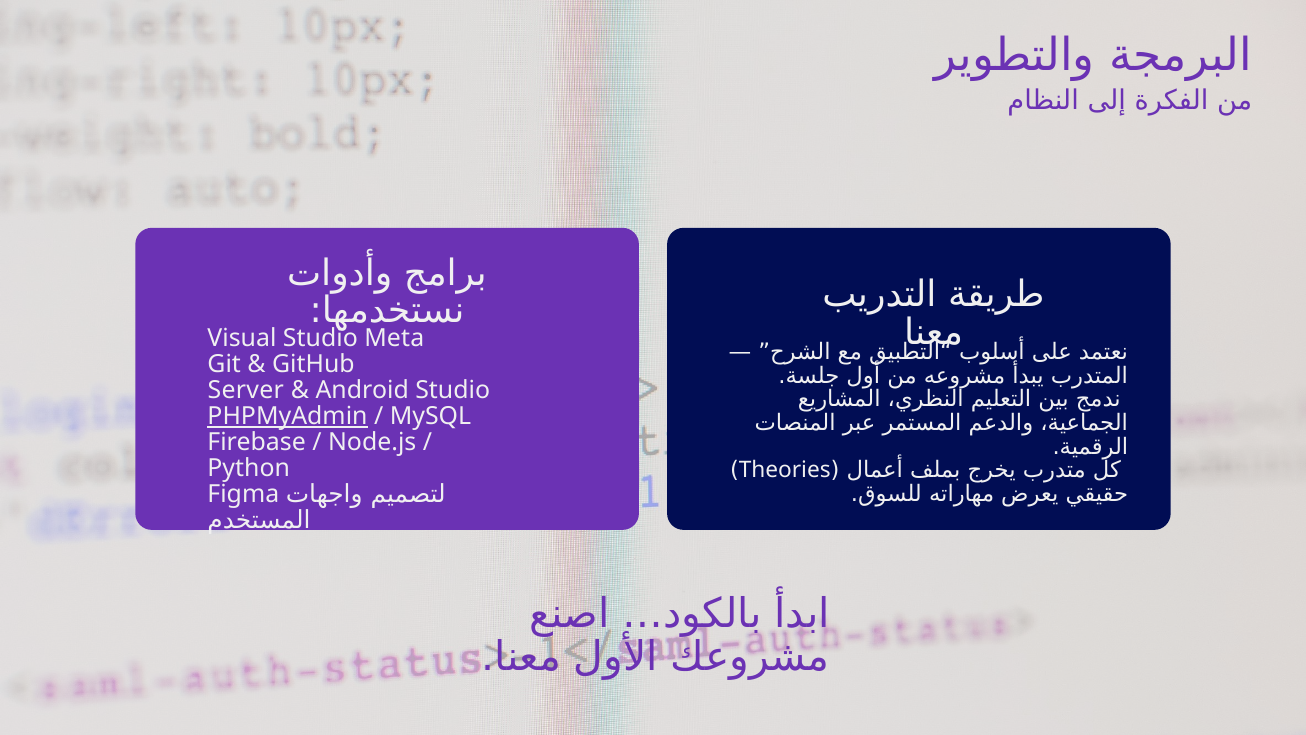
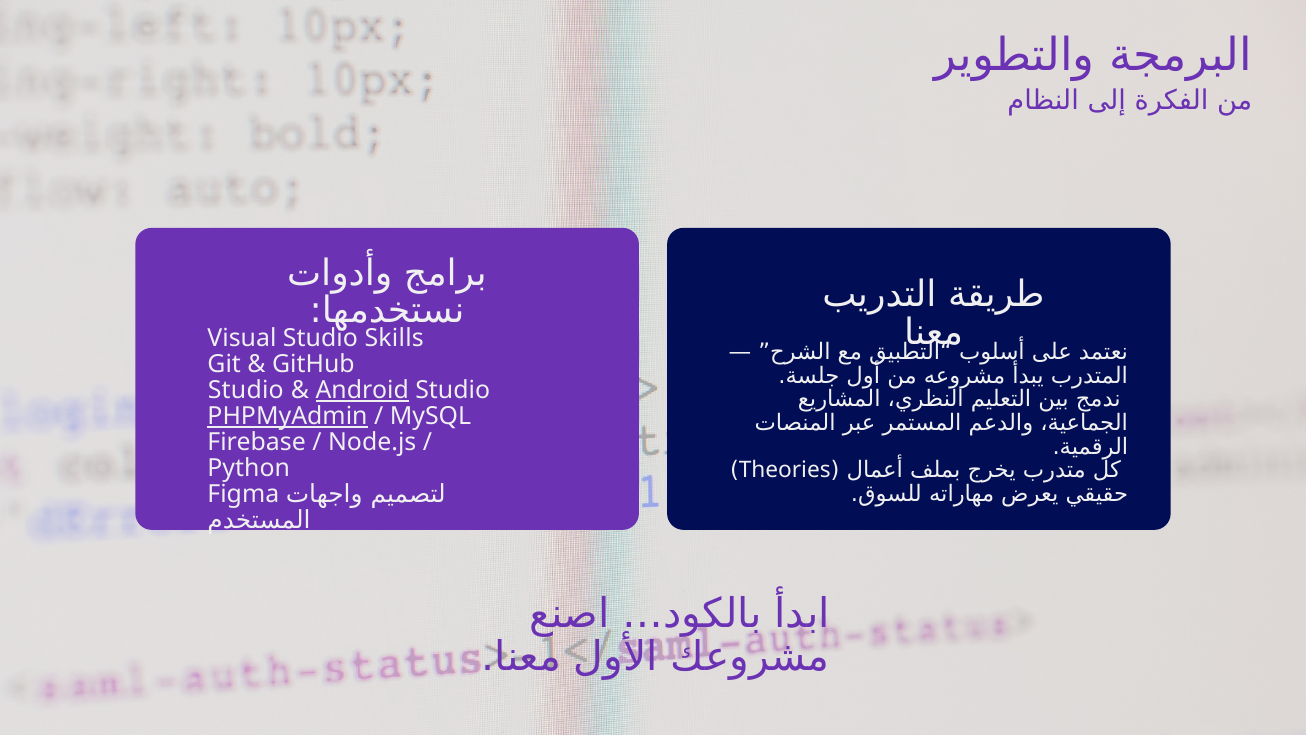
Meta: Meta -> Skills
Server at (246, 390): Server -> Studio
Android underline: none -> present
